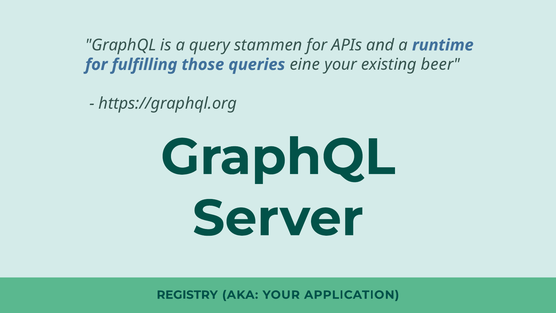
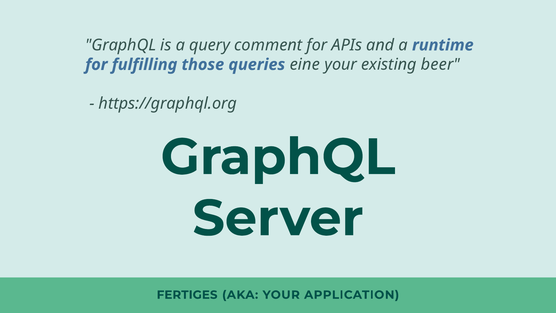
stammen: stammen -> comment
REGISTRY: REGISTRY -> FERTIGES
